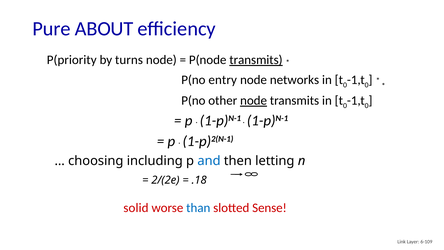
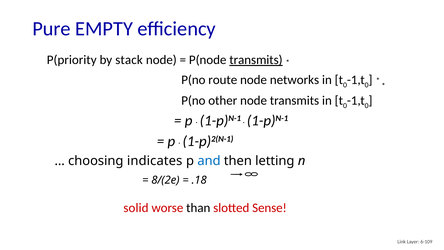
ABOUT: ABOUT -> EMPTY
turns: turns -> stack
entry: entry -> route
node at (254, 100) underline: present -> none
including: including -> indicates
2/(2e: 2/(2e -> 8/(2e
than colour: blue -> black
